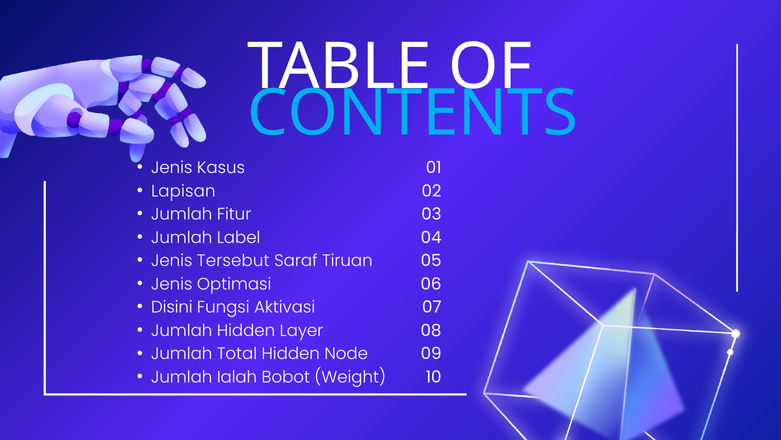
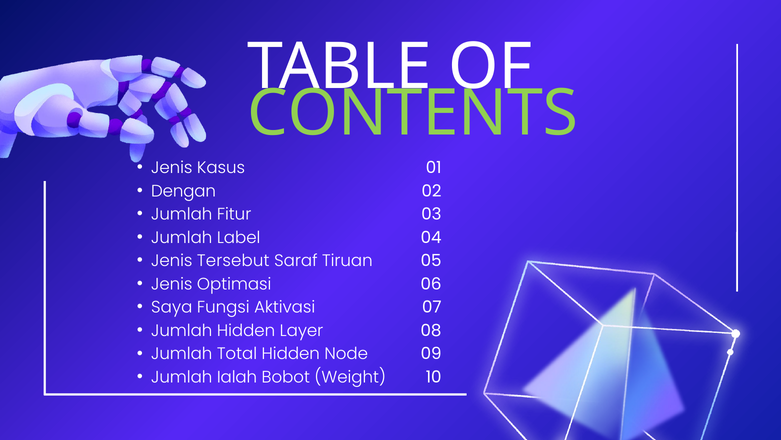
CONTENTS colour: light blue -> light green
Lapisan: Lapisan -> Dengan
Disini: Disini -> Saya
